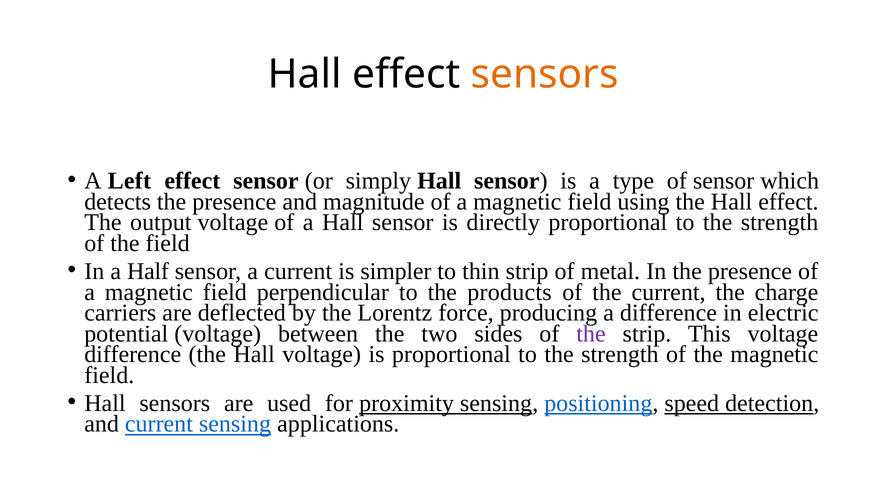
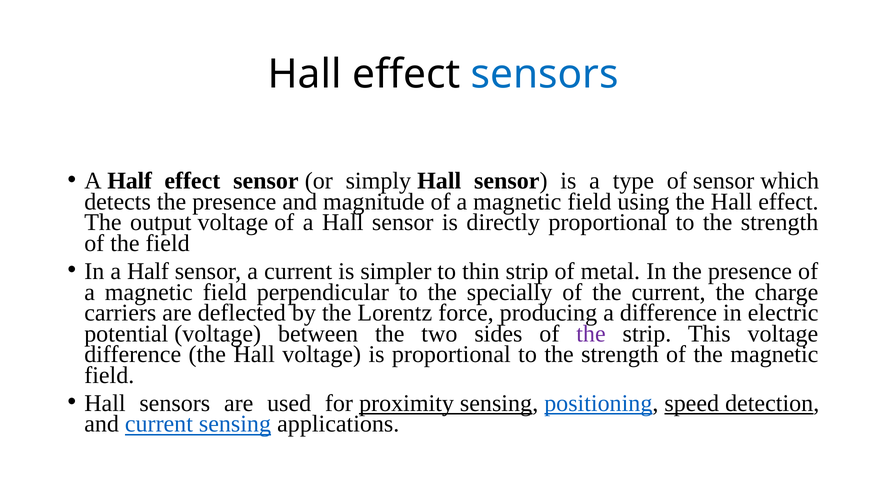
sensors at (545, 75) colour: orange -> blue
Left at (129, 181): Left -> Half
products: products -> specially
